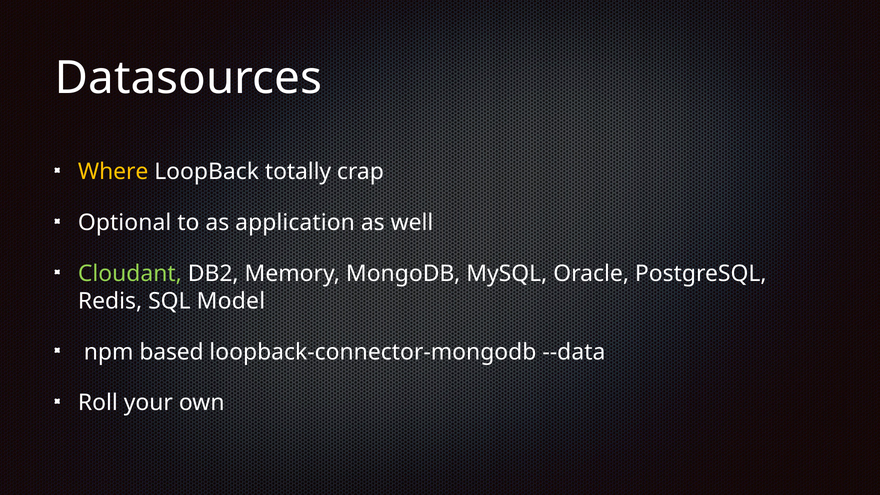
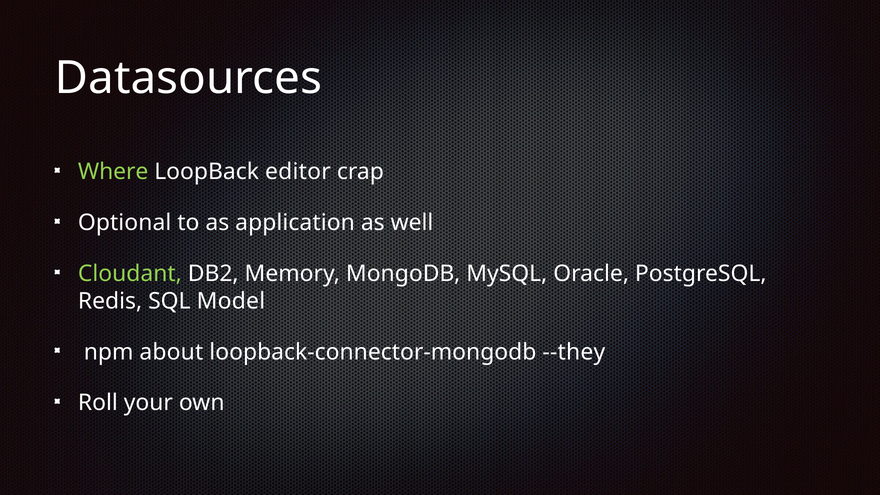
Where colour: yellow -> light green
totally: totally -> editor
based: based -> about
--data: --data -> --they
